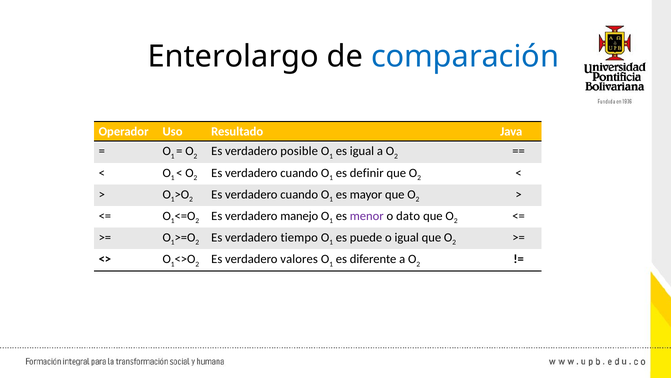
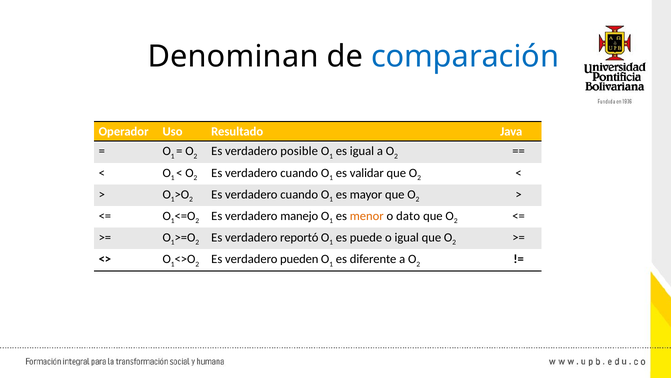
Enterolargo: Enterolargo -> Denominan
definir: definir -> validar
menor colour: purple -> orange
tiempo: tiempo -> reportó
valores: valores -> pueden
